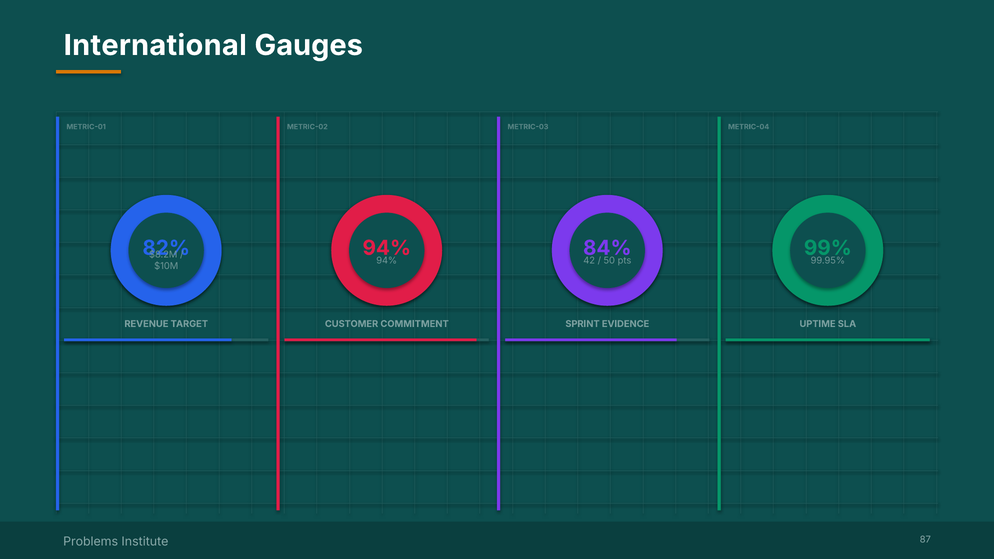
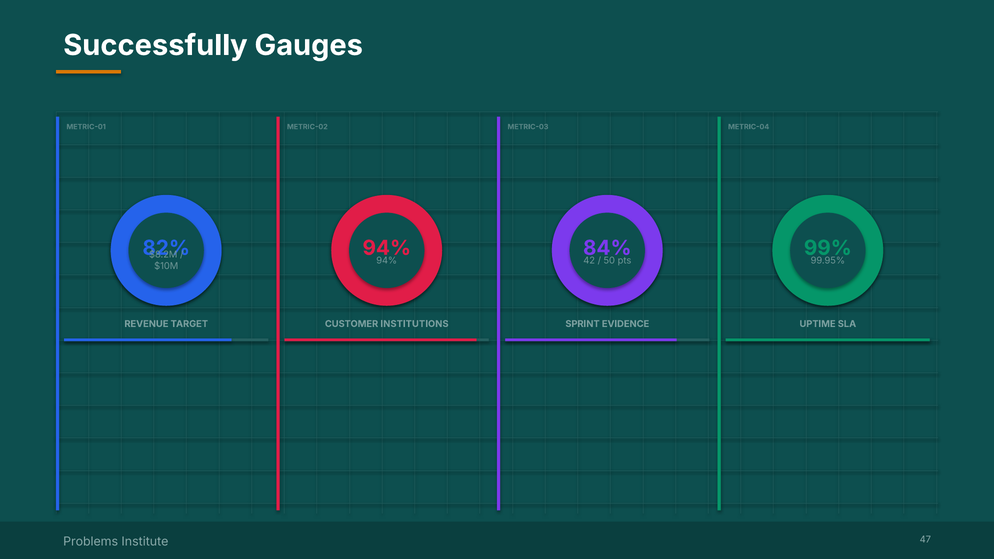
International: International -> Successfully
COMMITMENT: COMMITMENT -> INSTITUTIONS
87: 87 -> 47
